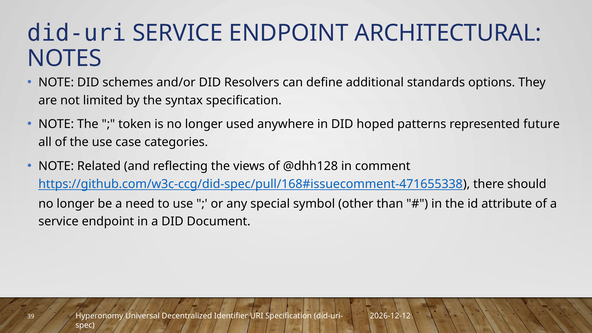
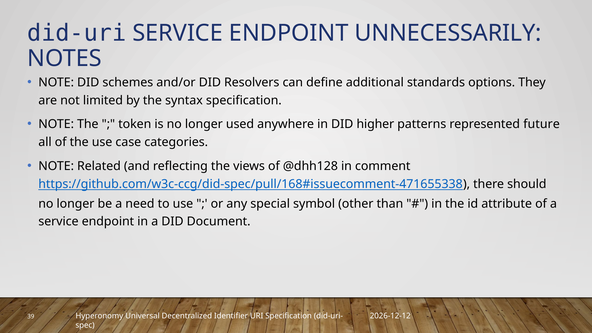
ARCHITECTURAL: ARCHITECTURAL -> UNNECESSARILY
hoped: hoped -> higher
